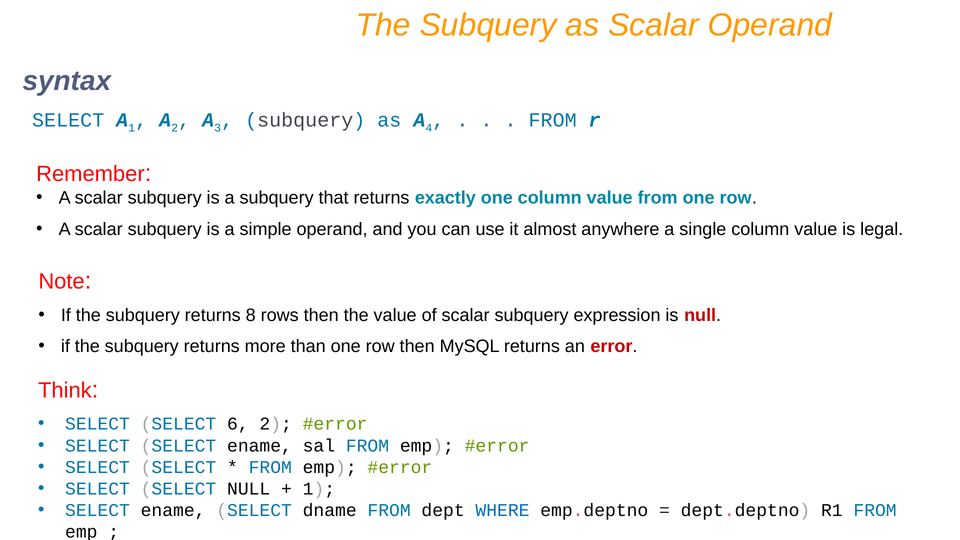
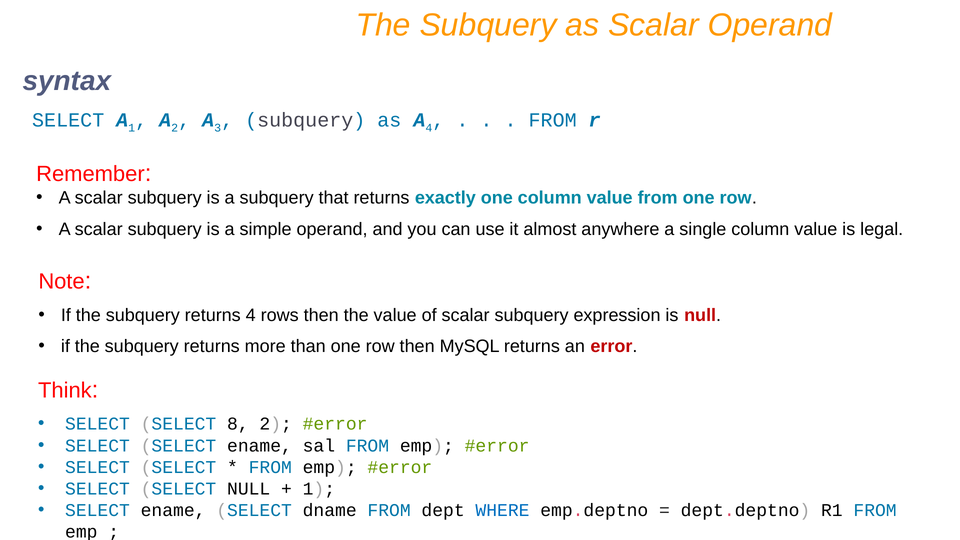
returns 8: 8 -> 4
6: 6 -> 8
